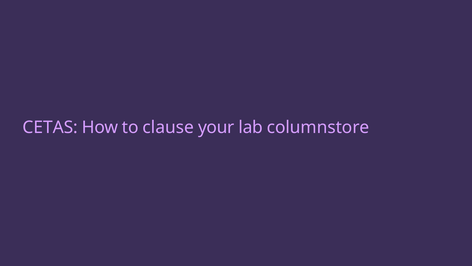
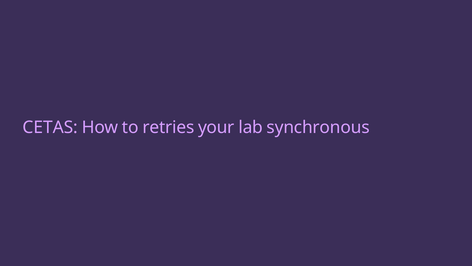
clause: clause -> retries
columnstore: columnstore -> synchronous
